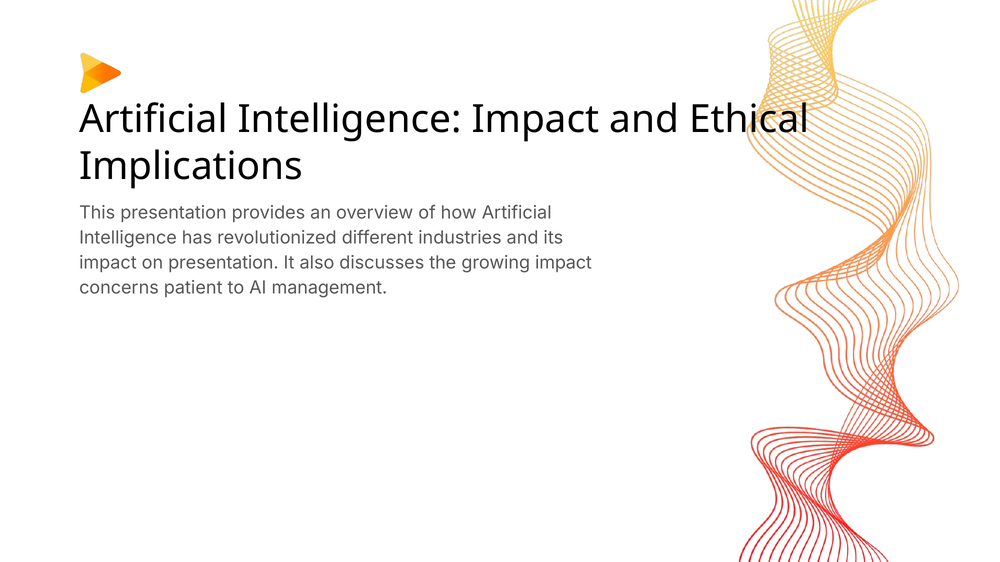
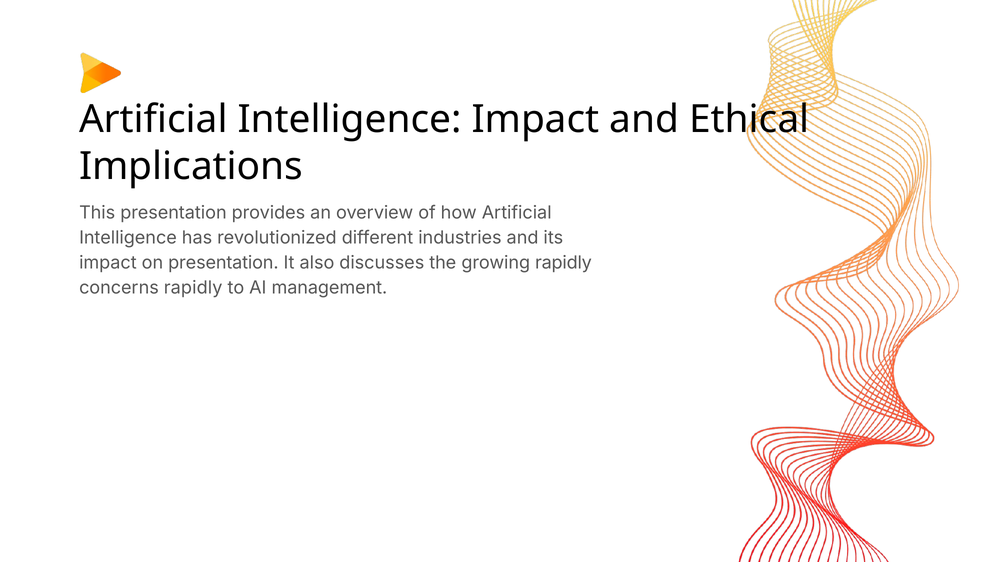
growing impact: impact -> rapidly
concerns patient: patient -> rapidly
